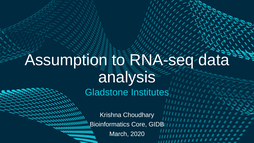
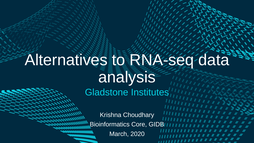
Assumption: Assumption -> Alternatives
